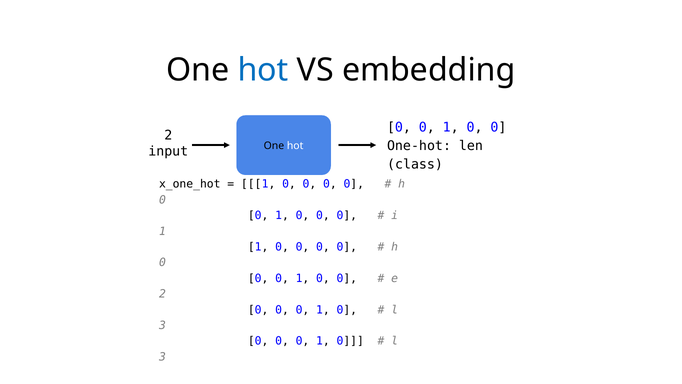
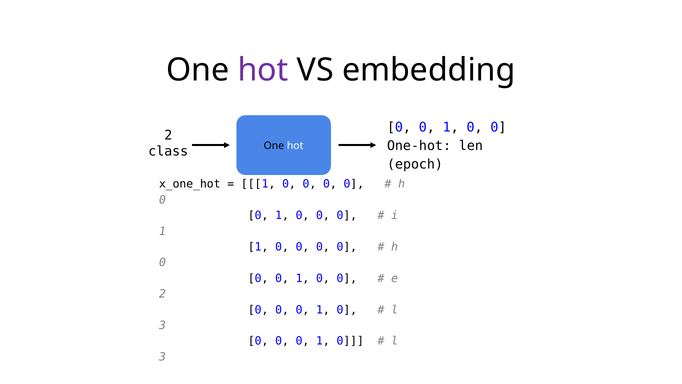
hot at (263, 70) colour: blue -> purple
input: input -> class
class: class -> epoch
